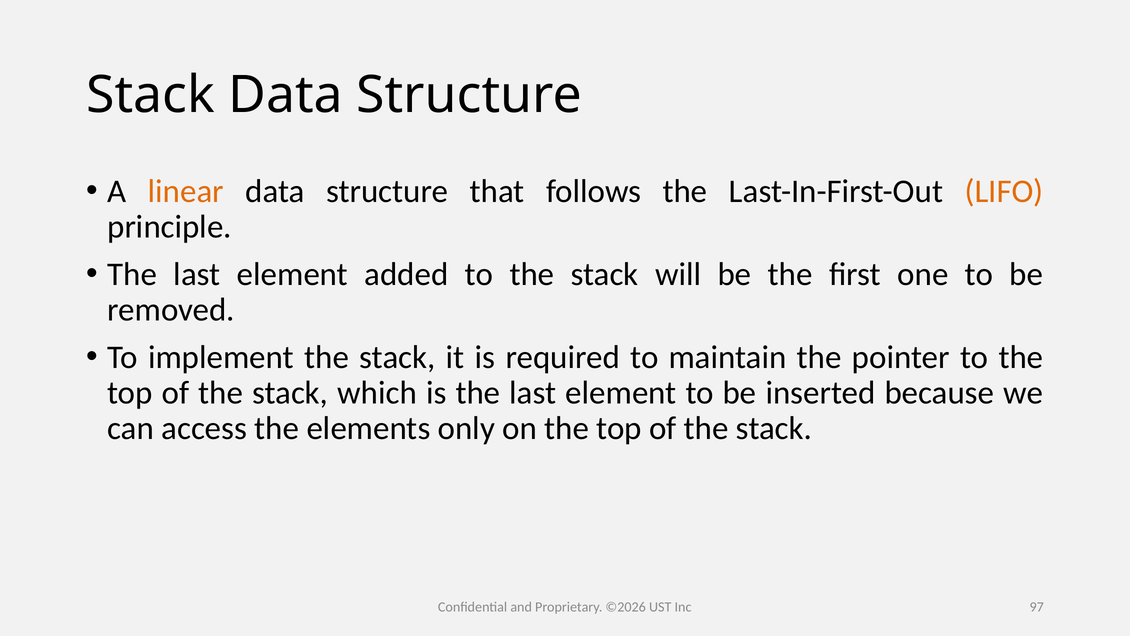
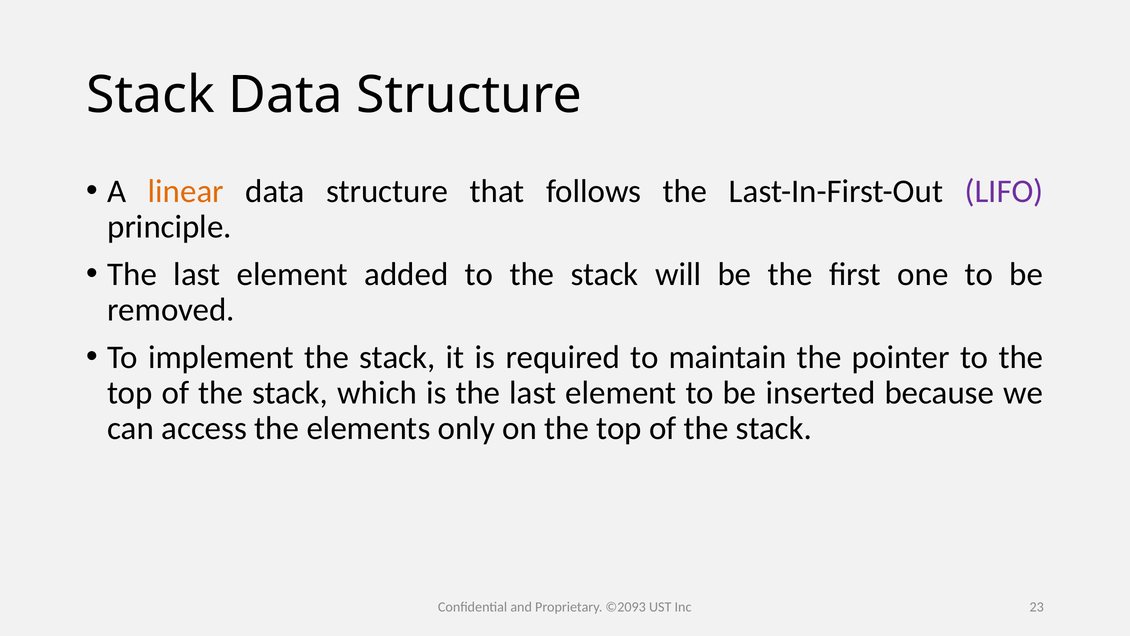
LIFO colour: orange -> purple
©2026: ©2026 -> ©2093
97: 97 -> 23
